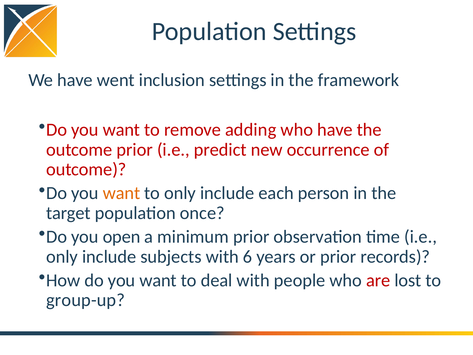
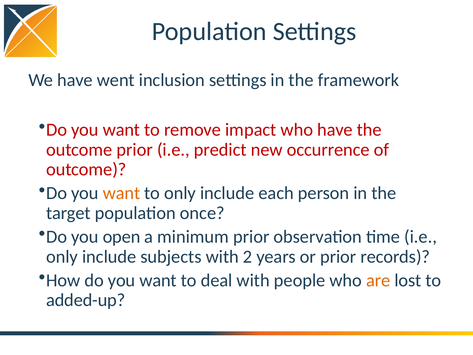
adding: adding -> impact
6: 6 -> 2
are colour: red -> orange
group-up: group-up -> added-up
